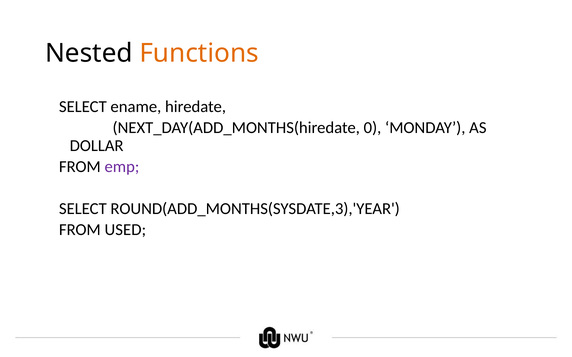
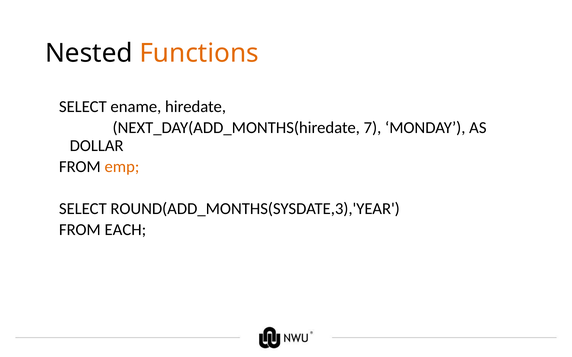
0: 0 -> 7
emp colour: purple -> orange
USED: USED -> EACH
